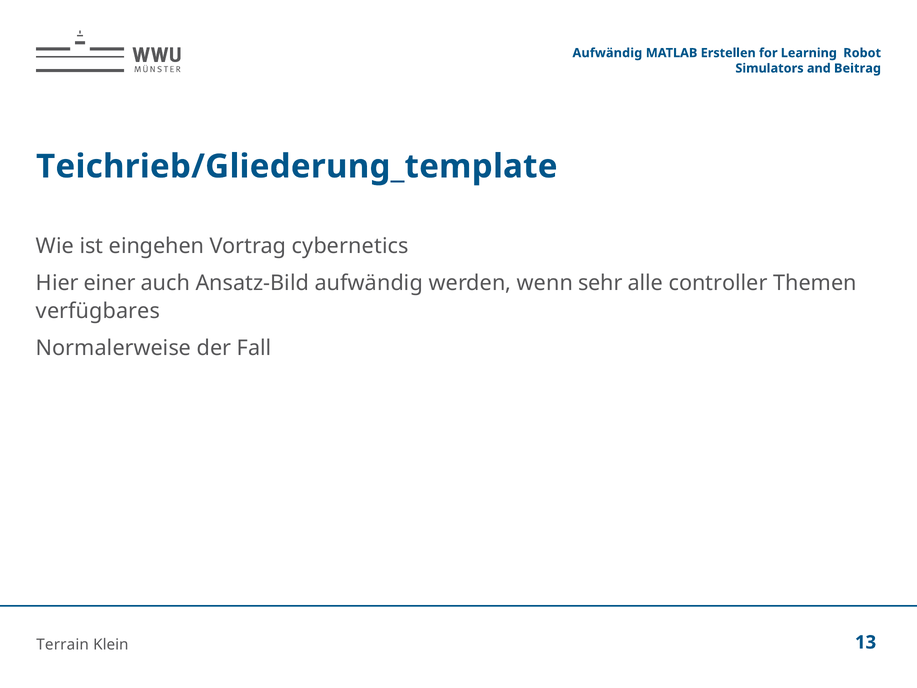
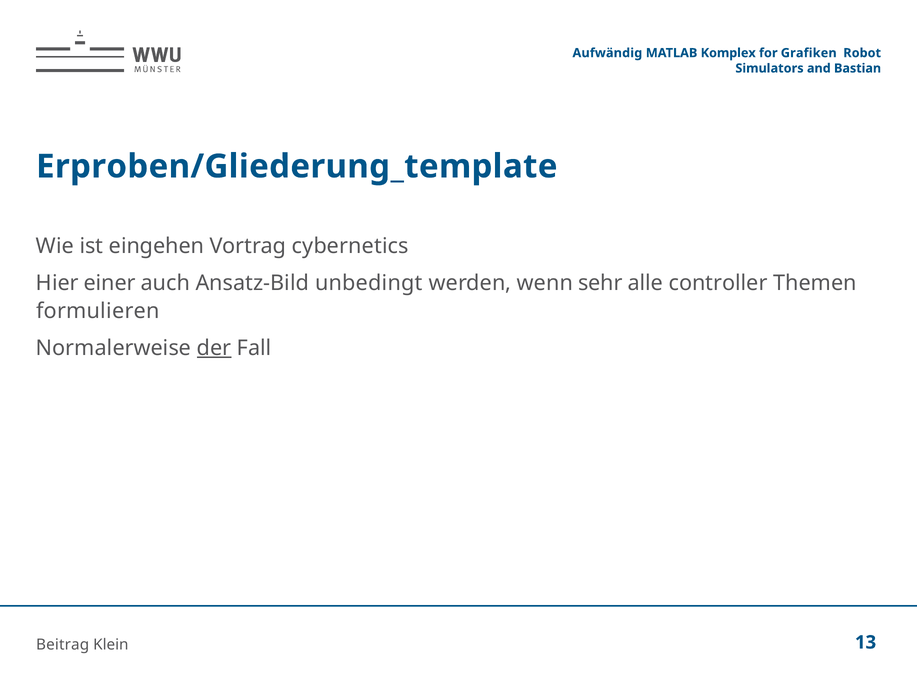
Erstellen: Erstellen -> Komplex
Learning: Learning -> Grafiken
Beitrag: Beitrag -> Bastian
Teichrieb/Gliederung_template: Teichrieb/Gliederung_template -> Erproben/Gliederung_template
Ansatz-Bild aufwändig: aufwändig -> unbedingt
verfügbares: verfügbares -> formulieren
der underline: none -> present
Terrain: Terrain -> Beitrag
